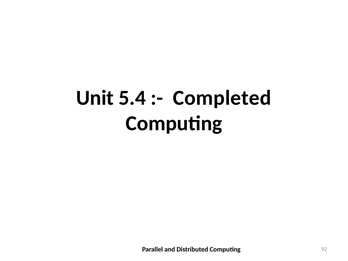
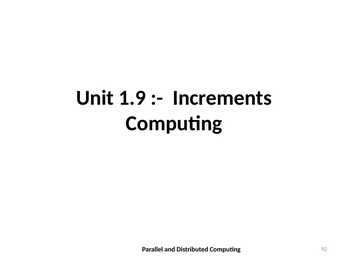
5.4: 5.4 -> 1.9
Completed: Completed -> Increments
